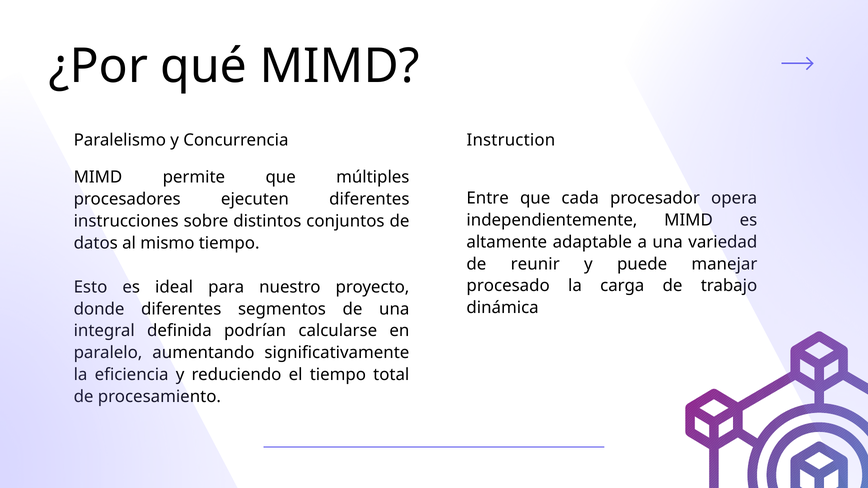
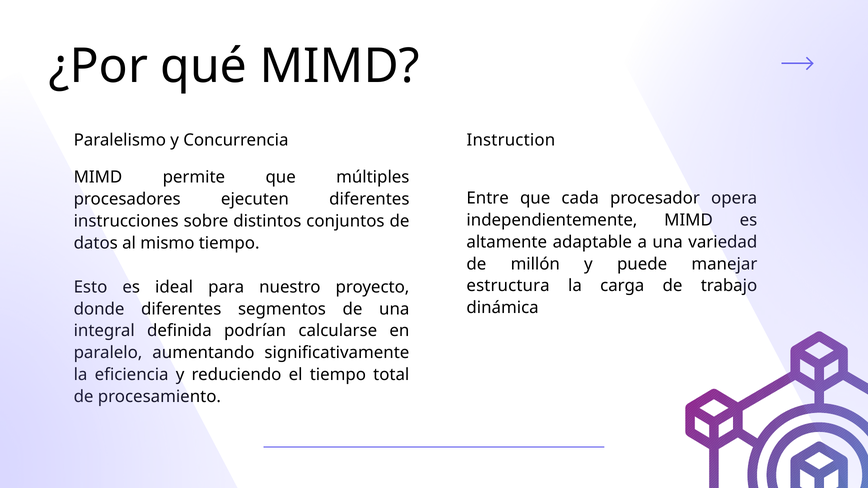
reunir: reunir -> millón
procesado: procesado -> estructura
